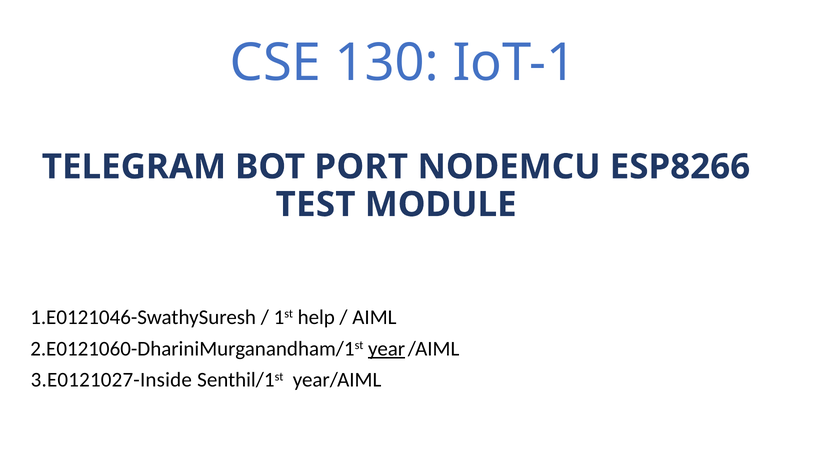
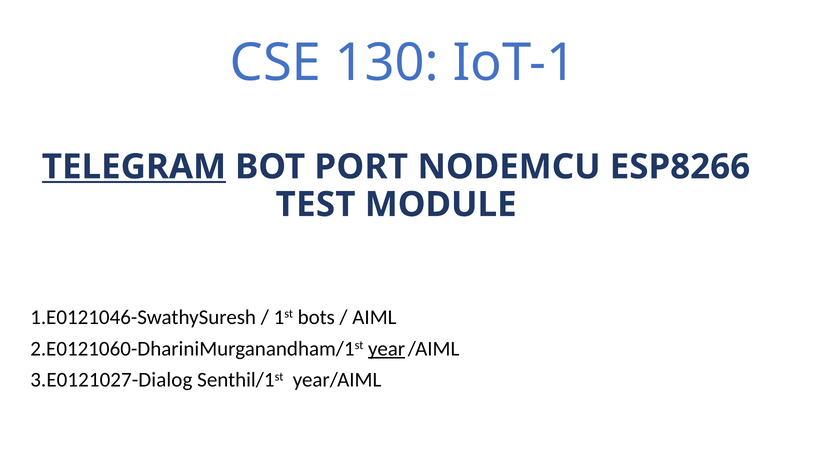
TELEGRAM underline: none -> present
help: help -> bots
3.E0121027-Inside: 3.E0121027-Inside -> 3.E0121027-Dialog
